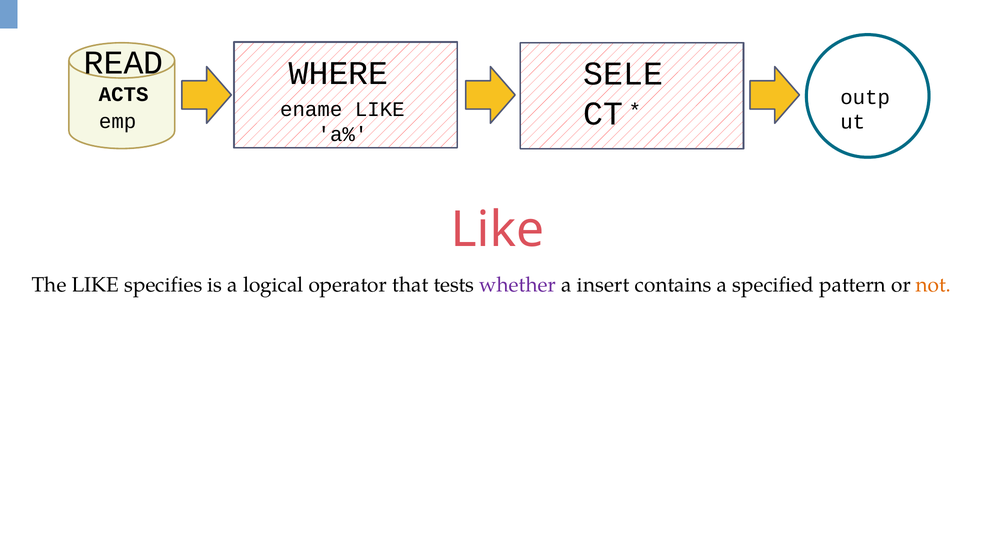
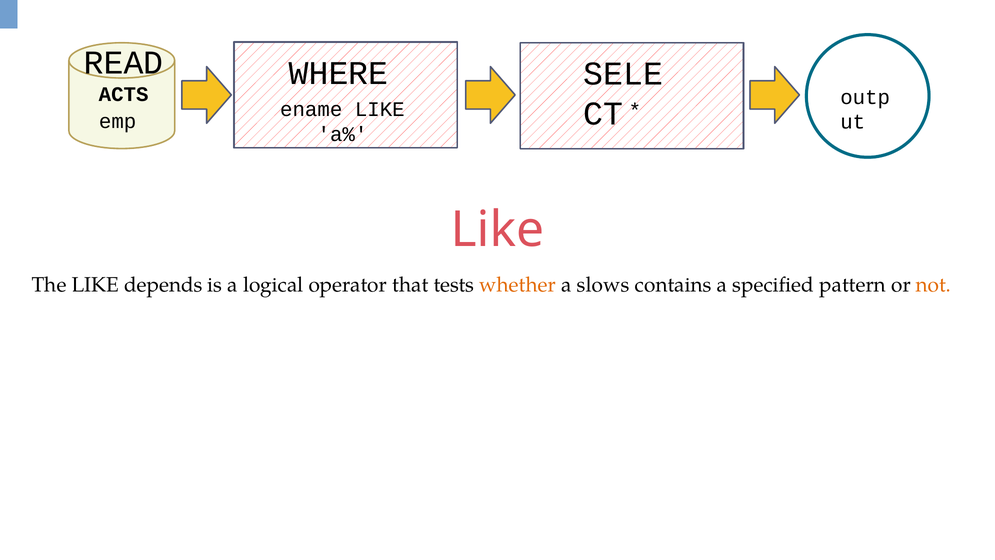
specifies: specifies -> depends
whether colour: purple -> orange
insert: insert -> slows
